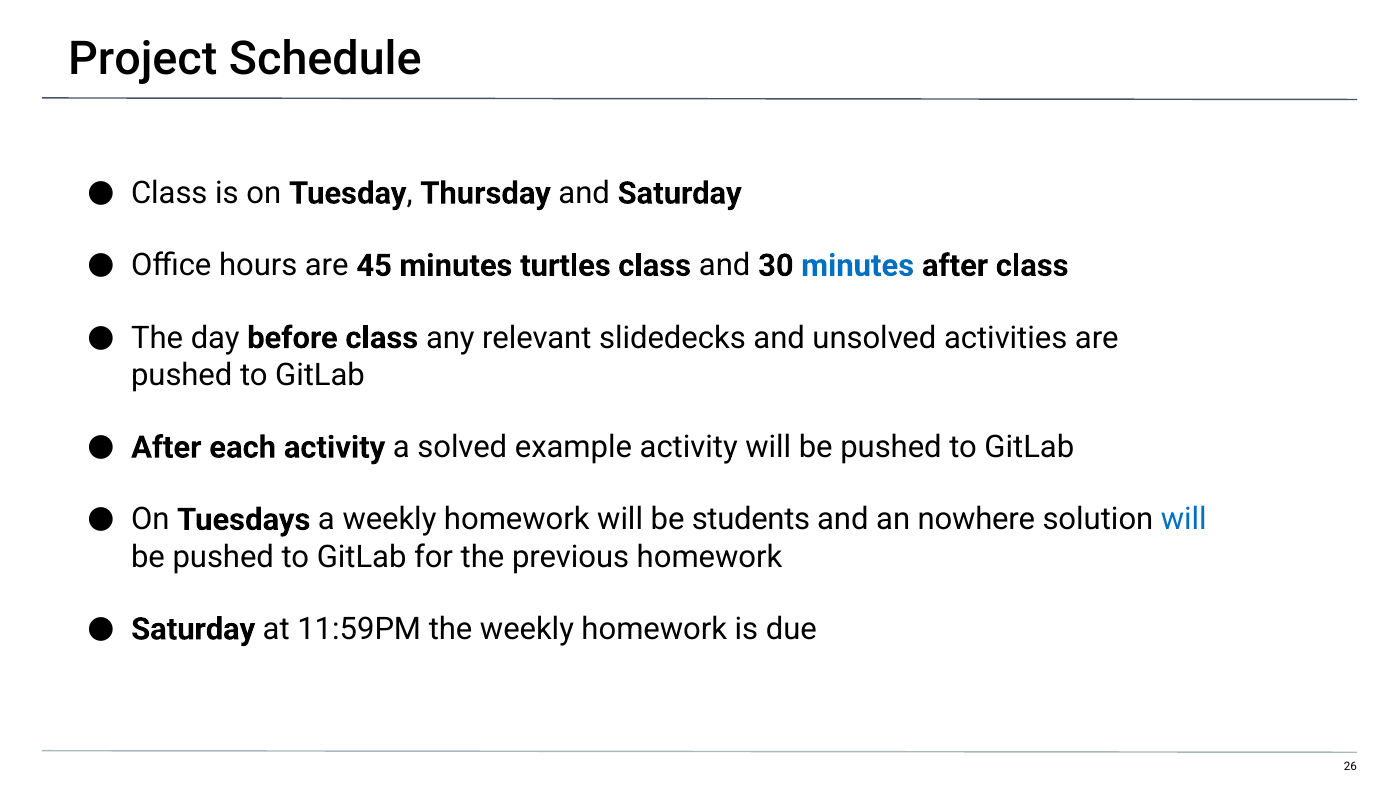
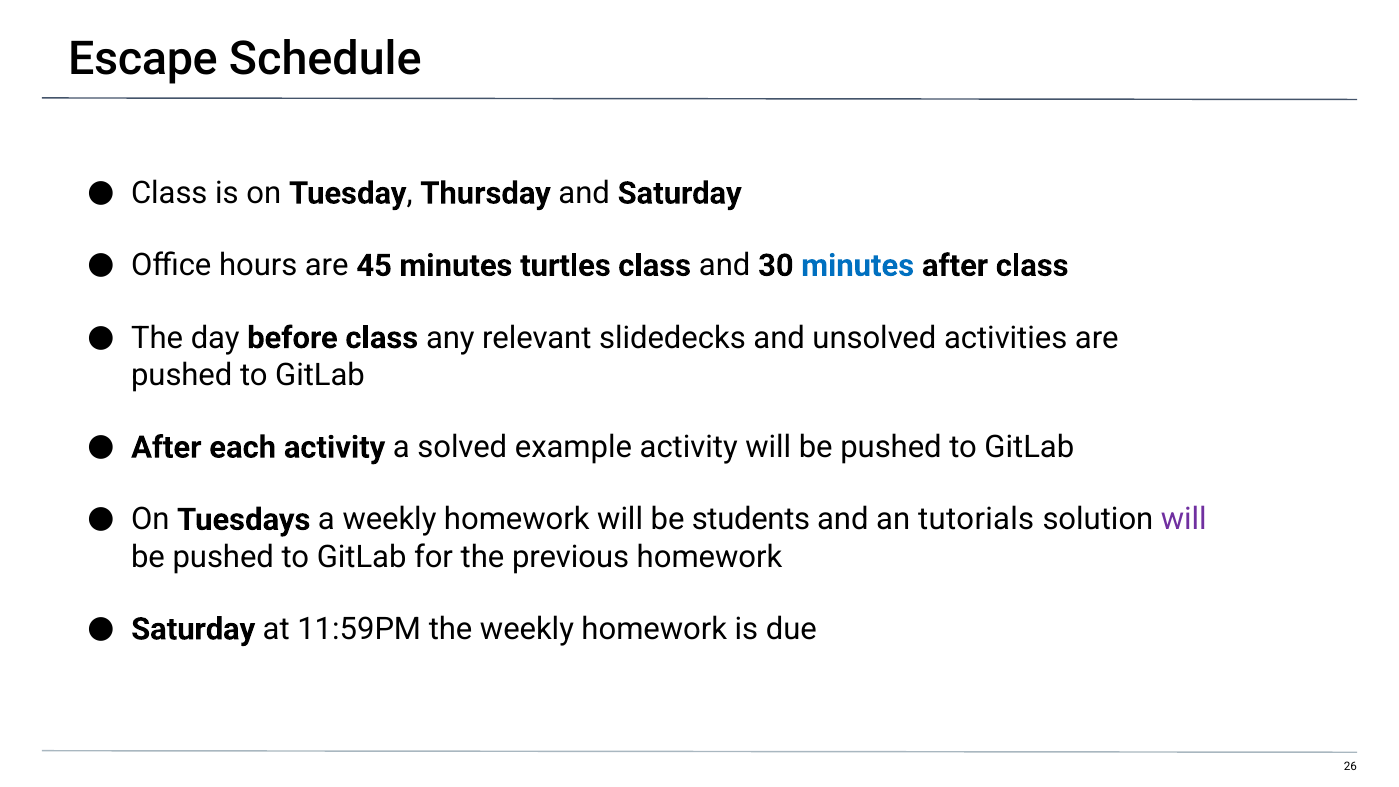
Project: Project -> Escape
nowhere: nowhere -> tutorials
will at (1184, 520) colour: blue -> purple
